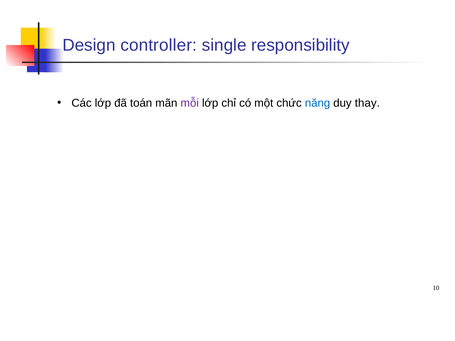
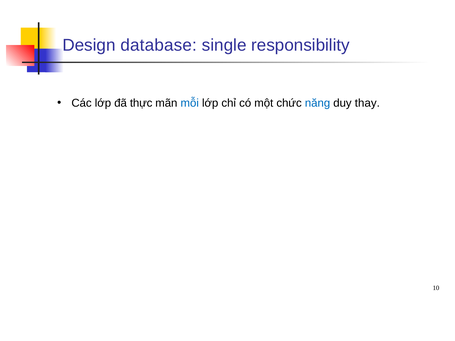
controller: controller -> database
toán: toán -> thực
mỗi colour: purple -> blue
